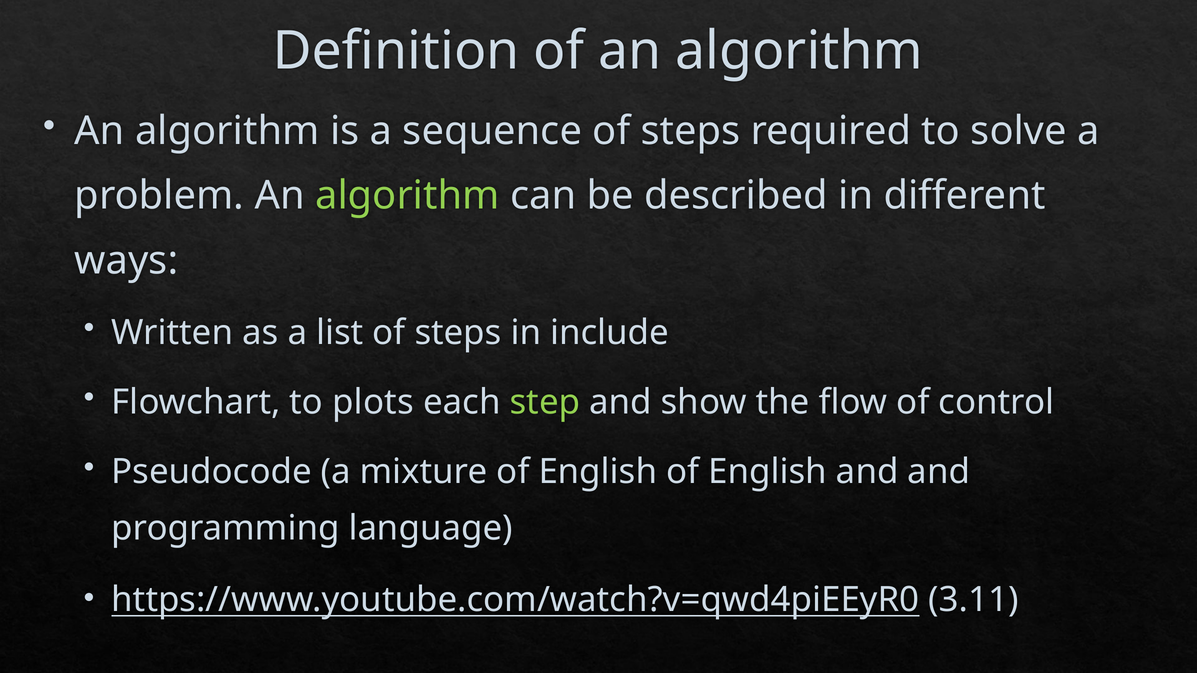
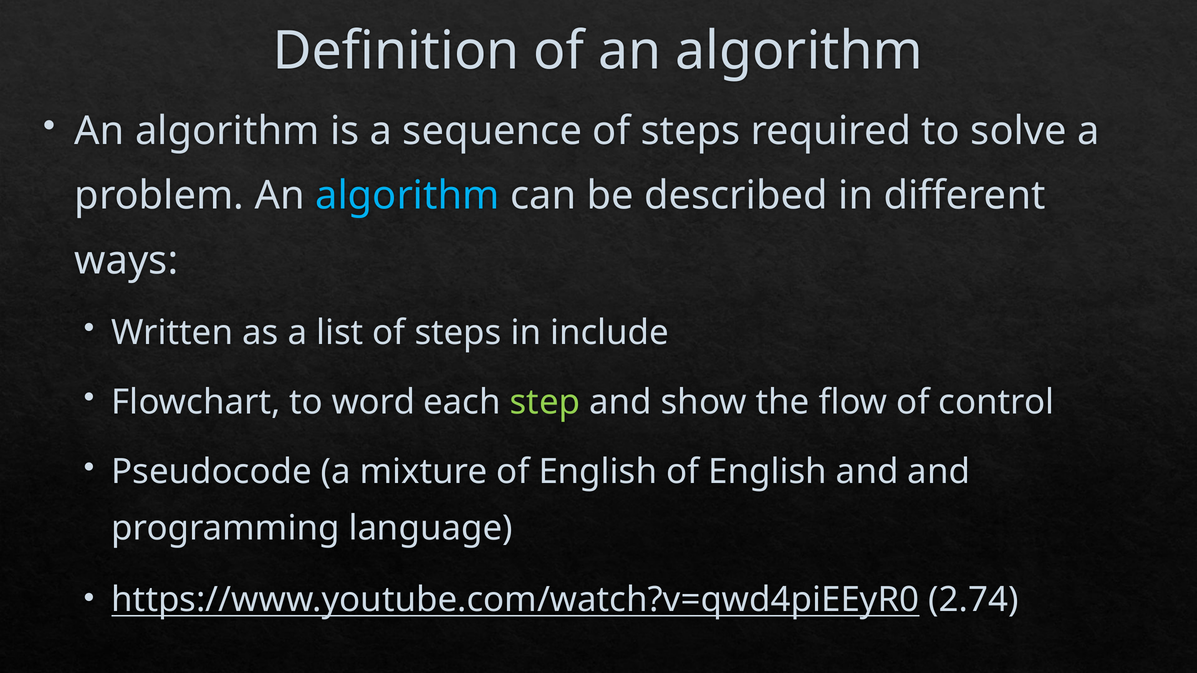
algorithm at (407, 196) colour: light green -> light blue
plots: plots -> word
3.11: 3.11 -> 2.74
